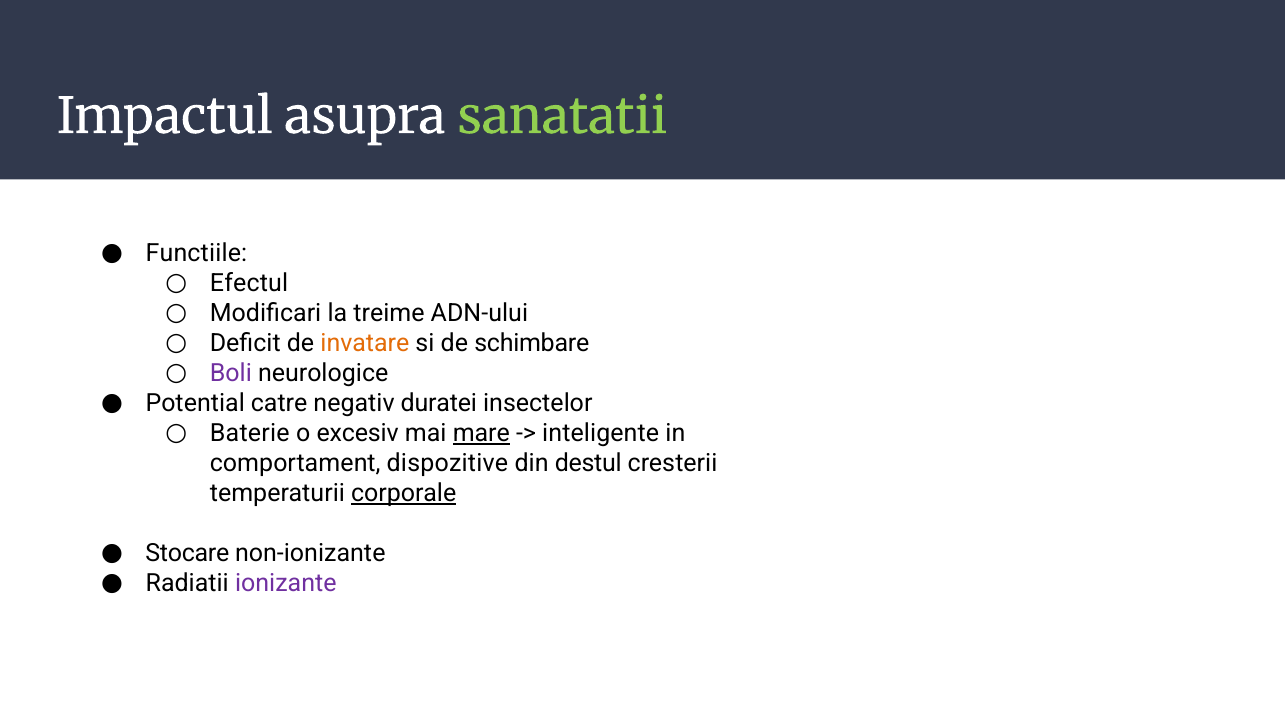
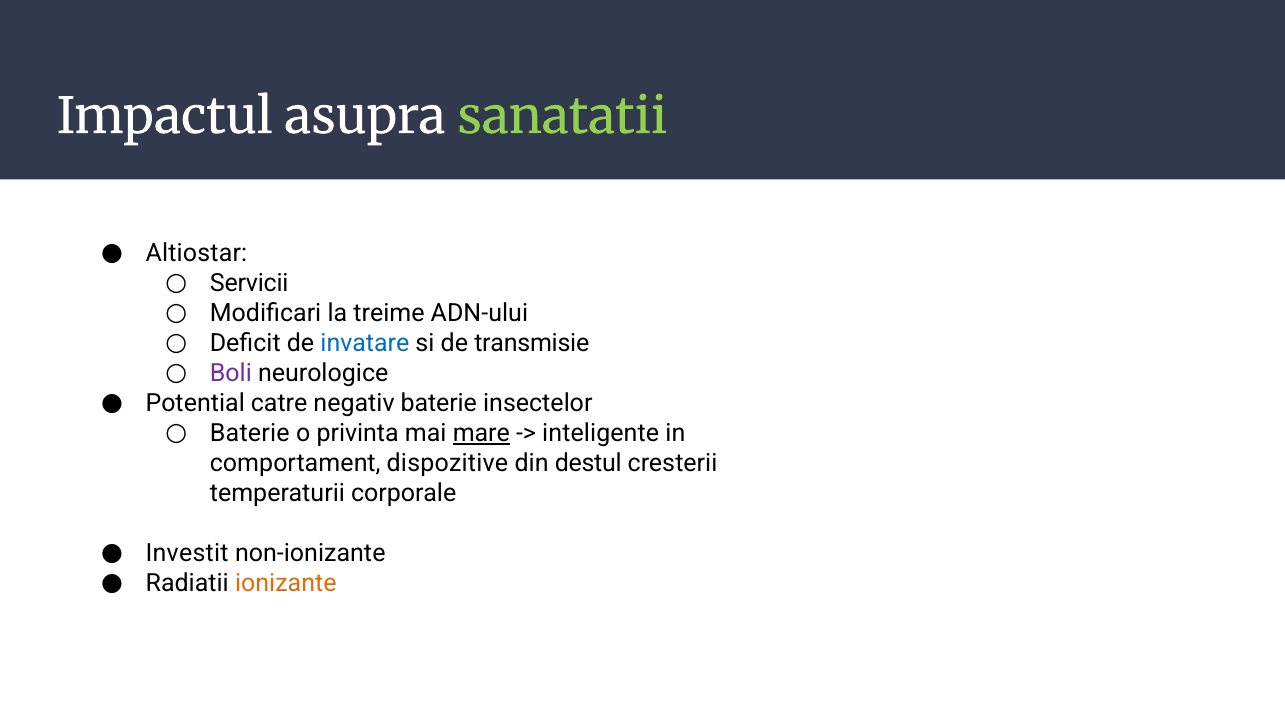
Functiile: Functiile -> Altiostar
Efectul: Efectul -> Servicii
invatare colour: orange -> blue
schimbare: schimbare -> transmisie
negativ duratei: duratei -> baterie
excesiv: excesiv -> privinta
corporale underline: present -> none
Stocare: Stocare -> Investit
ionizante colour: purple -> orange
